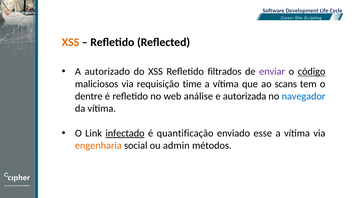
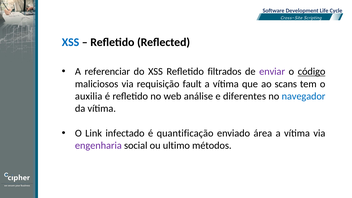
XSS at (70, 42) colour: orange -> blue
autorizado: autorizado -> referenciar
time: time -> fault
dentre: dentre -> auxilia
autorizada: autorizada -> diferentes
infectado underline: present -> none
esse: esse -> área
engenharia colour: orange -> purple
admin: admin -> ultimo
